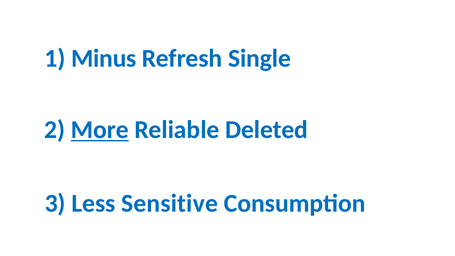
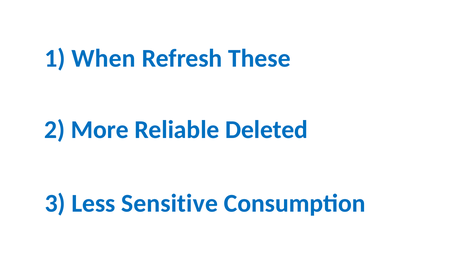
Minus: Minus -> When
Single: Single -> These
More underline: present -> none
